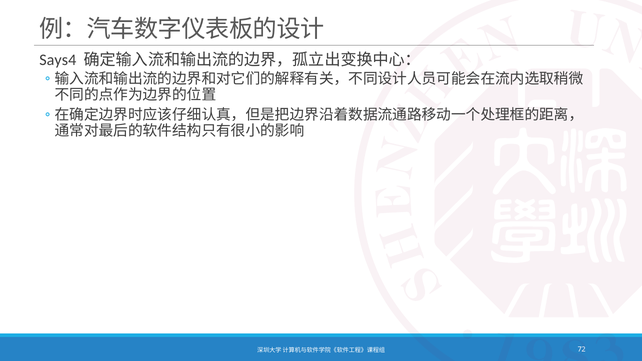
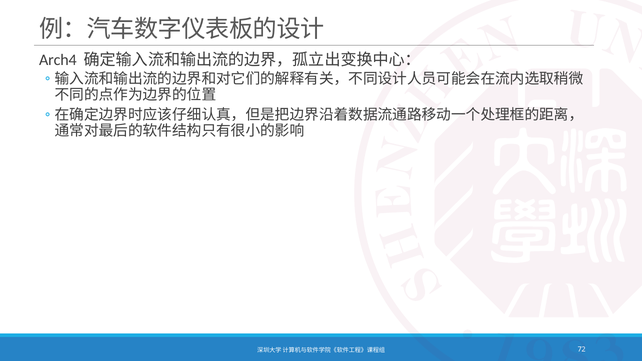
Says4: Says4 -> Arch4
